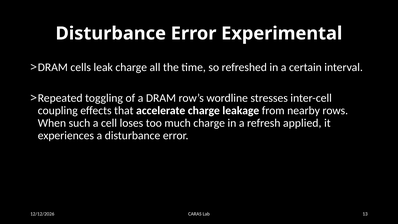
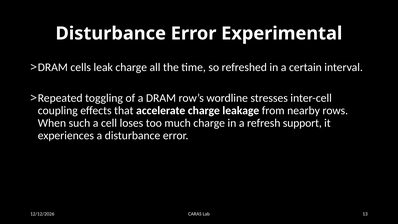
applied: applied -> support
